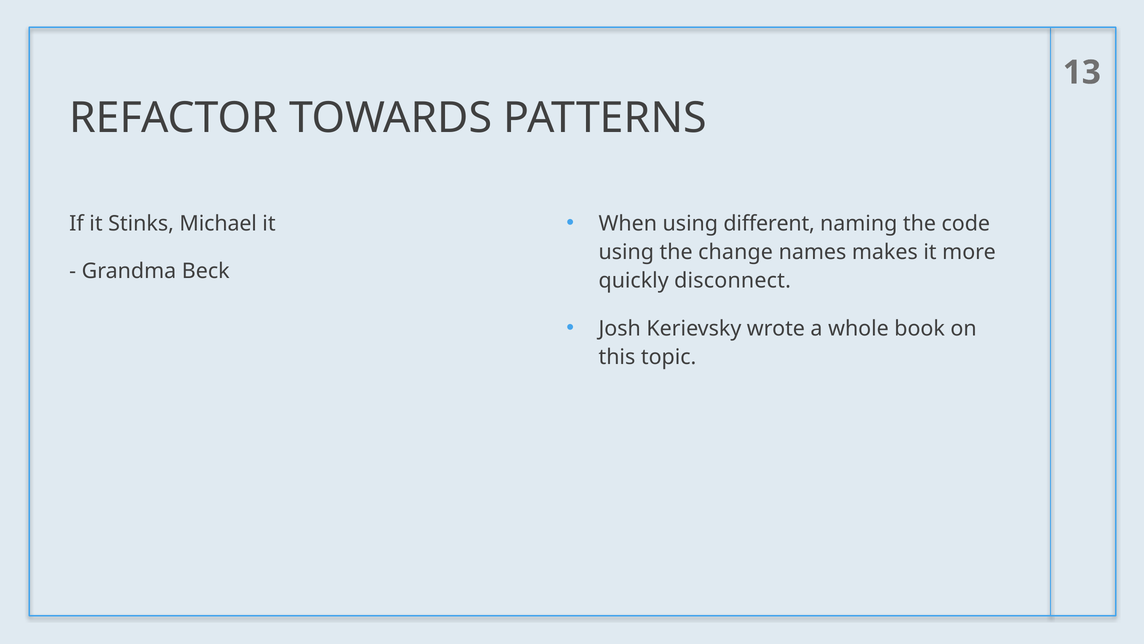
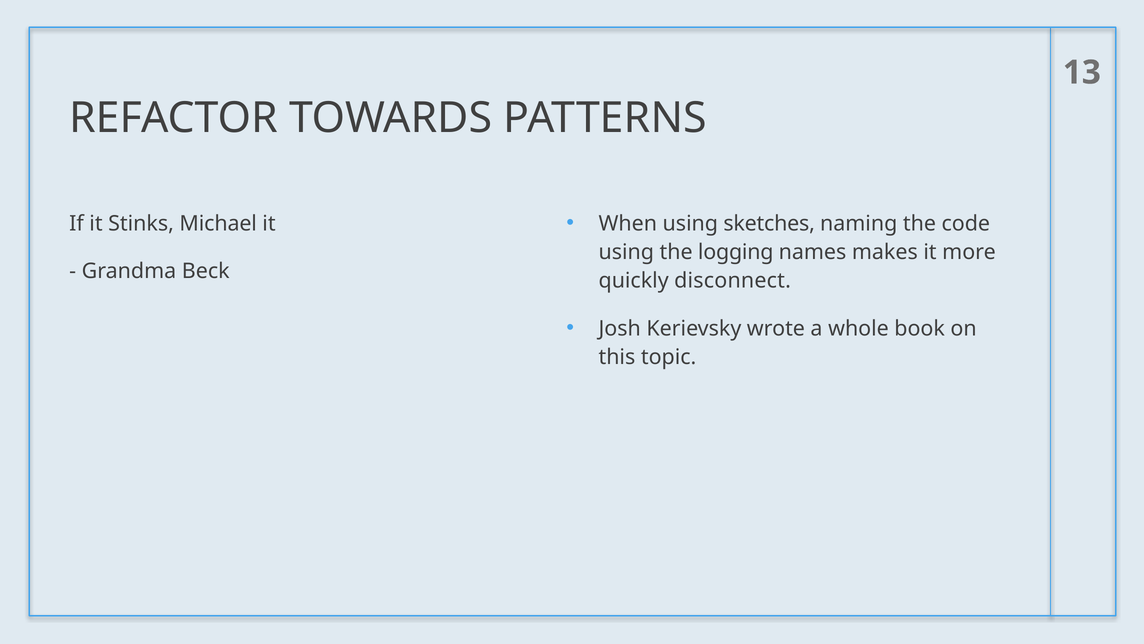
different: different -> sketches
change: change -> logging
